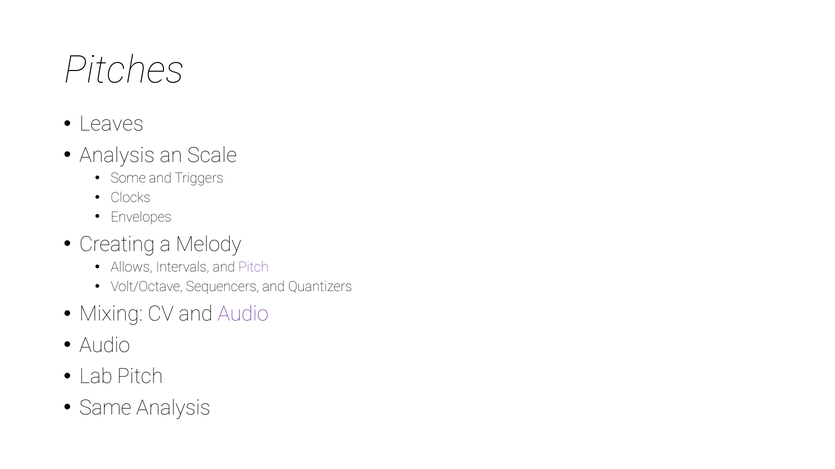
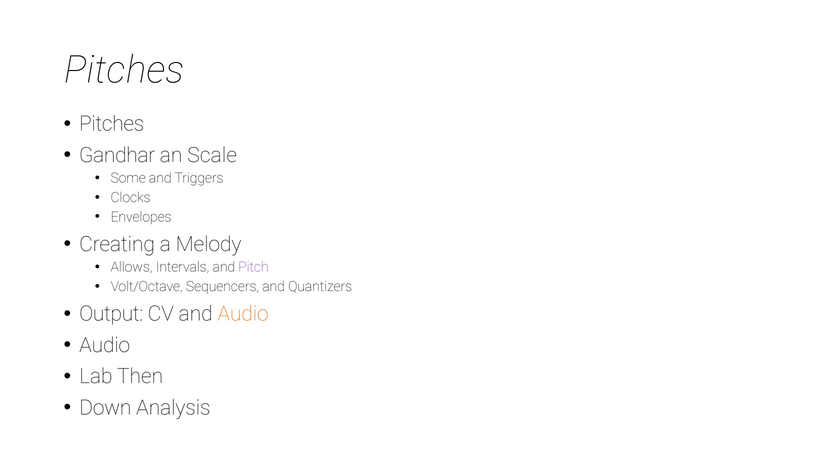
Leaves at (111, 124): Leaves -> Pitches
Analysis at (117, 155): Analysis -> Gandhar
Mixing: Mixing -> Output
Audio at (243, 315) colour: purple -> orange
Lab Pitch: Pitch -> Then
Same: Same -> Down
